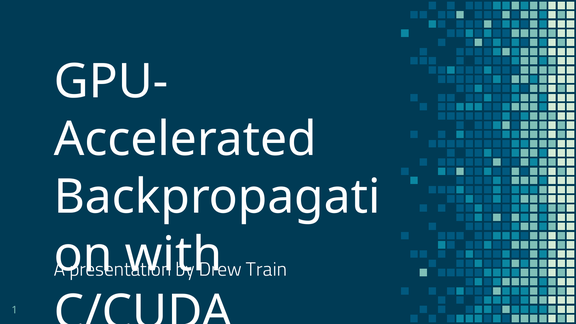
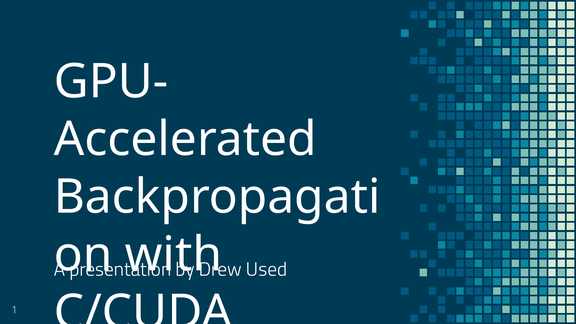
Train: Train -> Used
